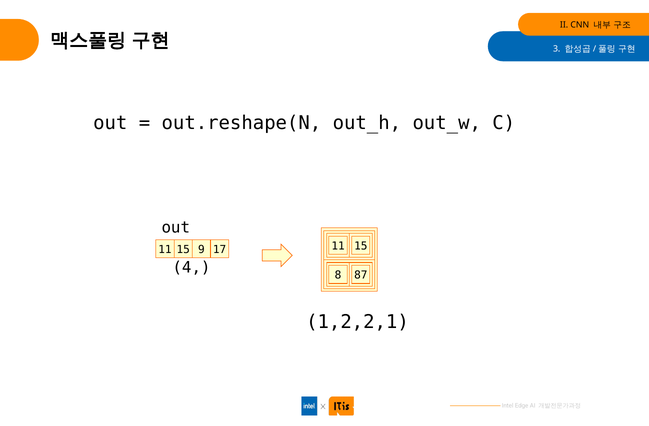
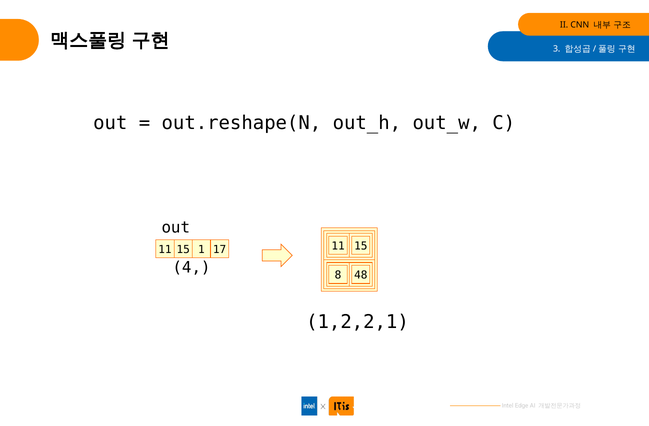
9: 9 -> 1
87: 87 -> 48
